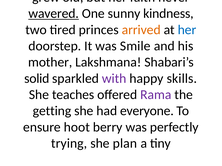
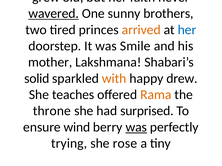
kindness: kindness -> brothers
with colour: purple -> orange
skills: skills -> drew
Rama colour: purple -> orange
getting: getting -> throne
everyone: everyone -> surprised
hoot: hoot -> wind
was at (136, 127) underline: none -> present
plan: plan -> rose
